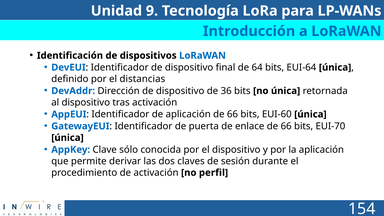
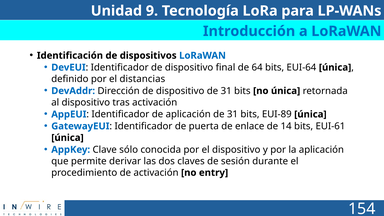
dispositivo de 36: 36 -> 31
aplicación de 66: 66 -> 31
EUI-60: EUI-60 -> EUI-89
enlace de 66: 66 -> 14
EUI-70: EUI-70 -> EUI-61
perfil: perfil -> entry
